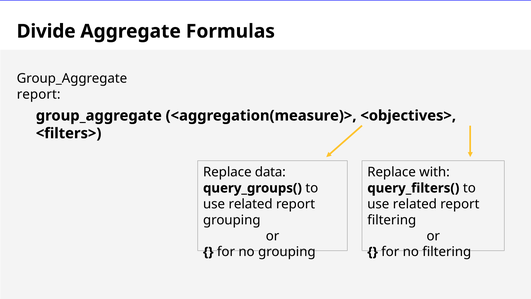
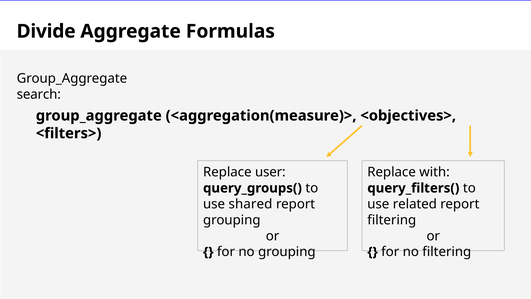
report at (39, 94): report -> search
data: data -> user
related at (251, 204): related -> shared
